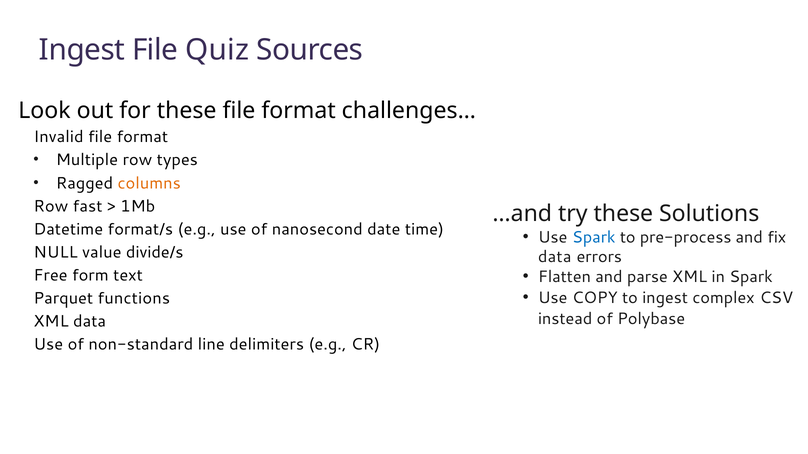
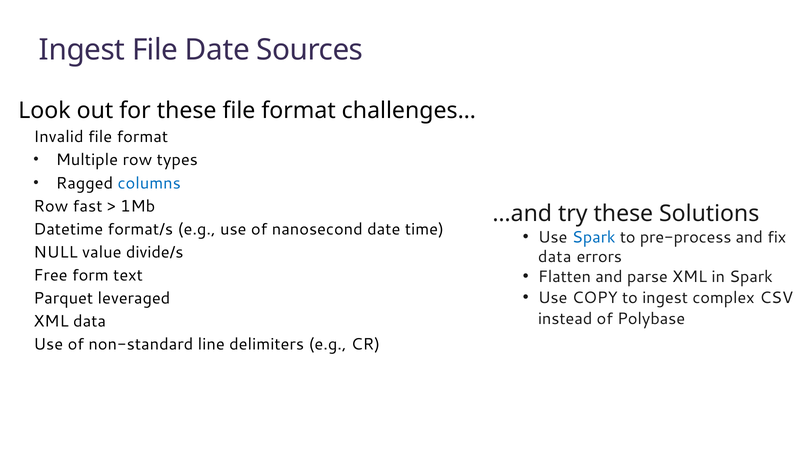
File Quiz: Quiz -> Date
columns colour: orange -> blue
functions: functions -> leveraged
